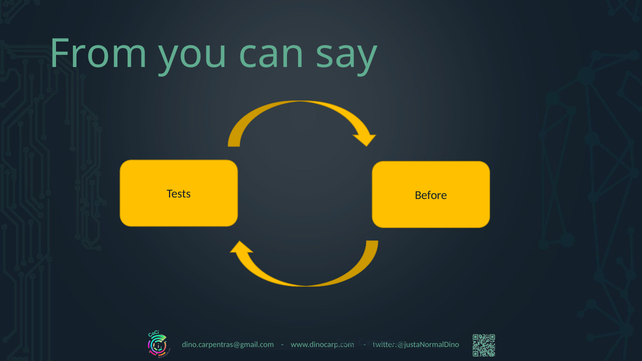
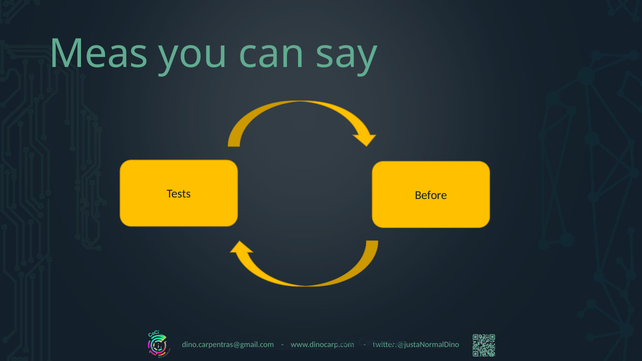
From: From -> Meas
